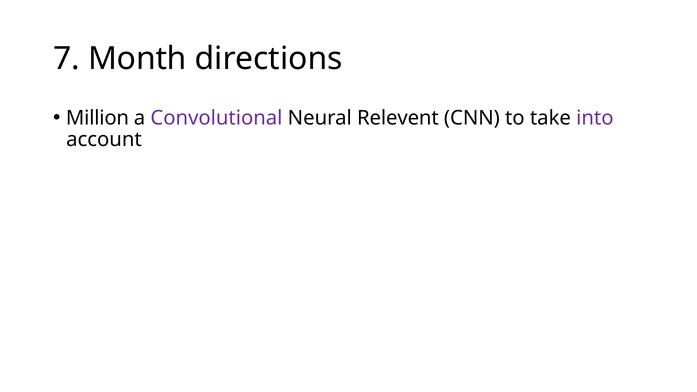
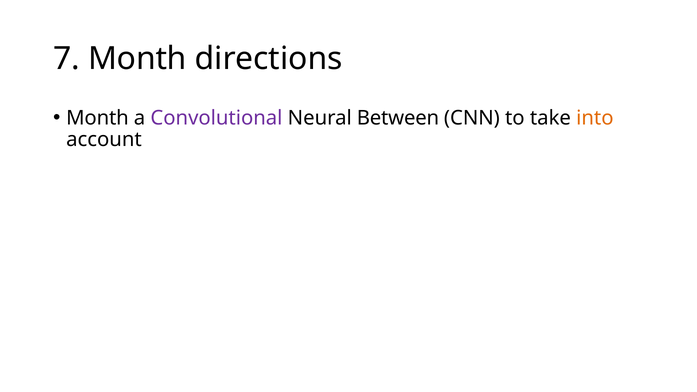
Million at (98, 118): Million -> Month
Relevent: Relevent -> Between
into colour: purple -> orange
